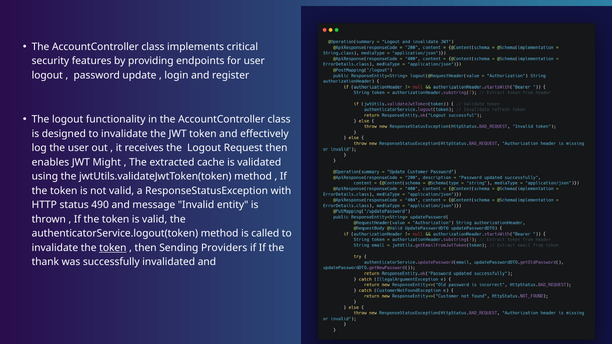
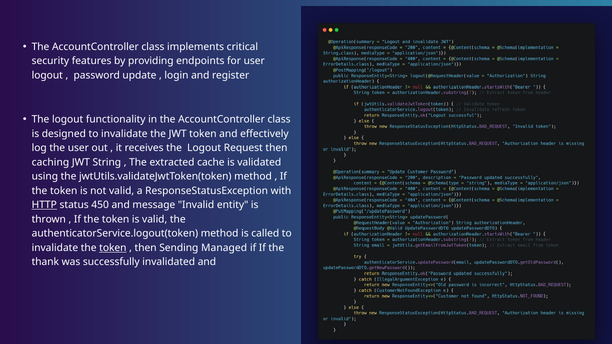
enables: enables -> caching
Might: Might -> String
HTTP underline: none -> present
490: 490 -> 450
Providers: Providers -> Managed
